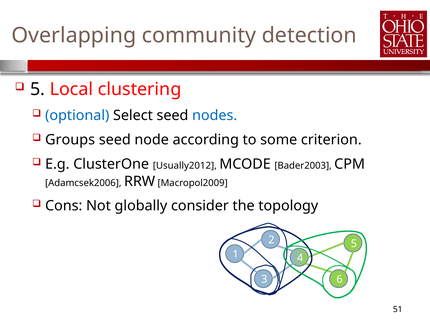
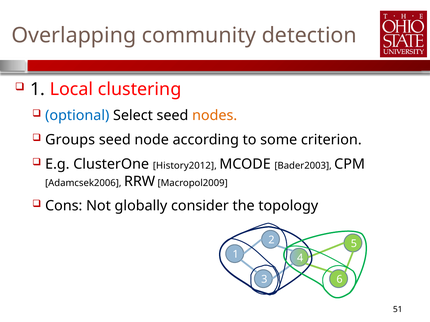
5 at (38, 89): 5 -> 1
nodes colour: blue -> orange
Usually2012: Usually2012 -> History2012
